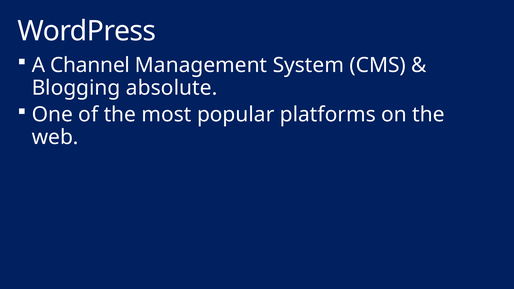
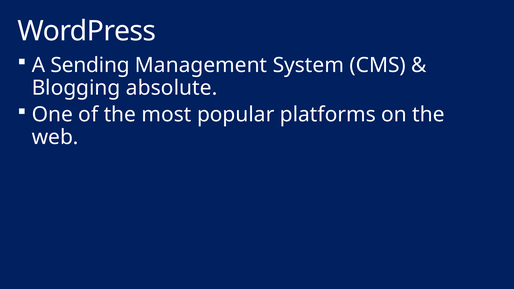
Channel: Channel -> Sending
